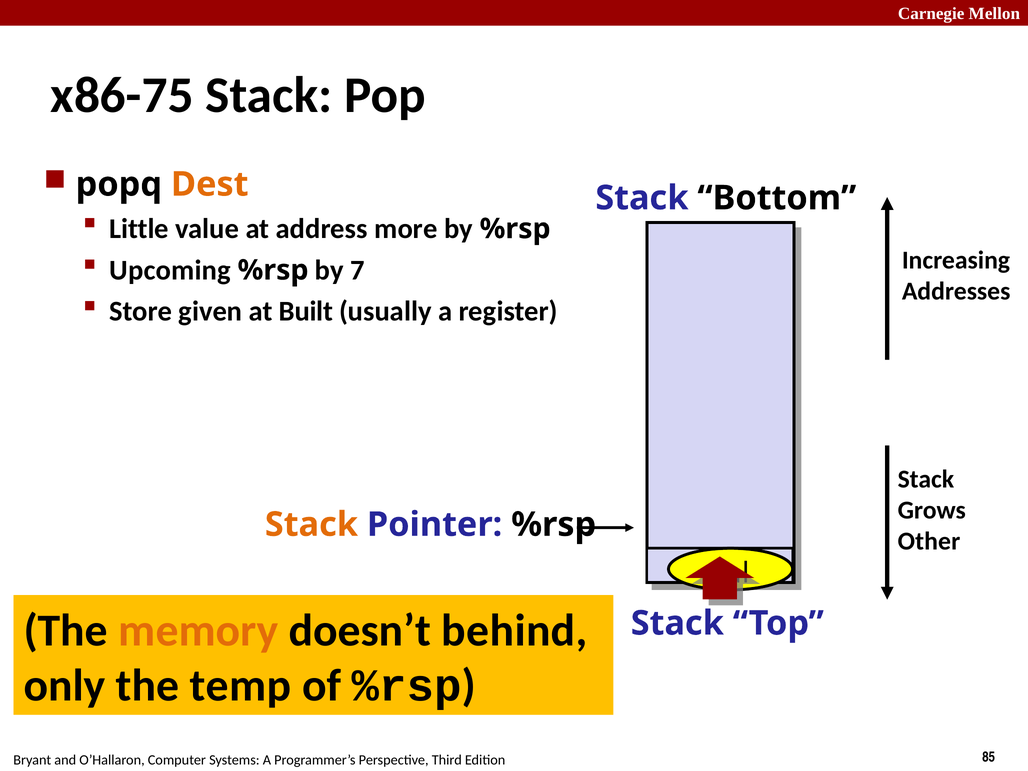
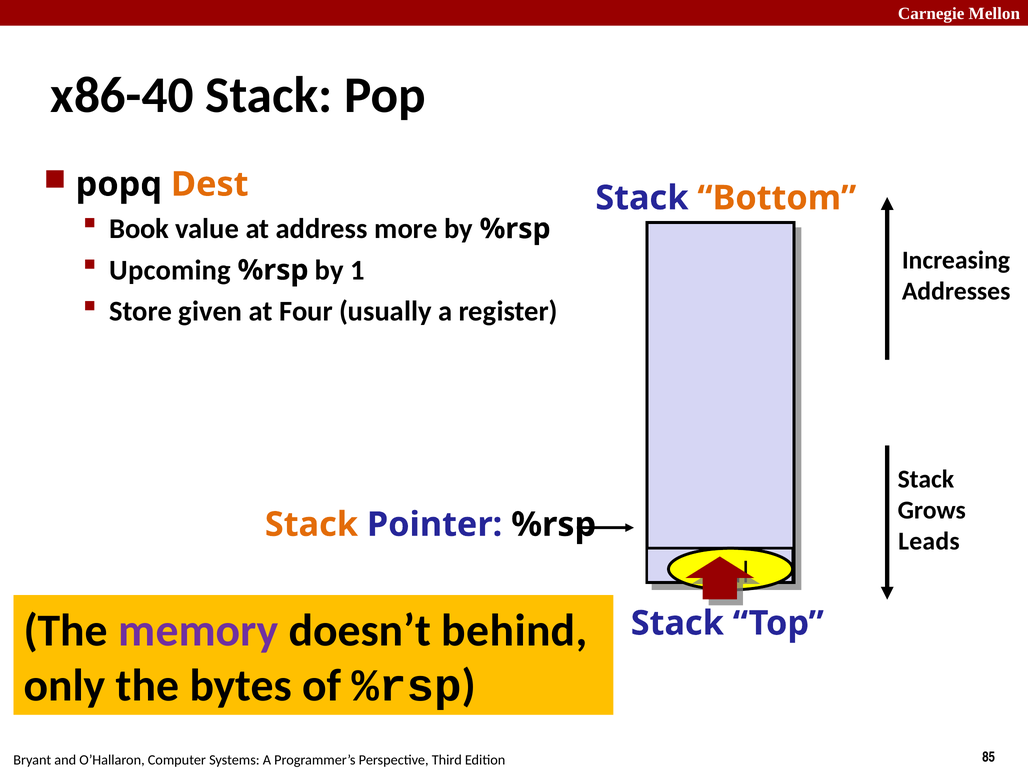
x86-75: x86-75 -> x86-40
Bottom colour: black -> orange
Little: Little -> Book
7: 7 -> 1
Built: Built -> Four
Other: Other -> Leads
memory colour: orange -> purple
temp: temp -> bytes
